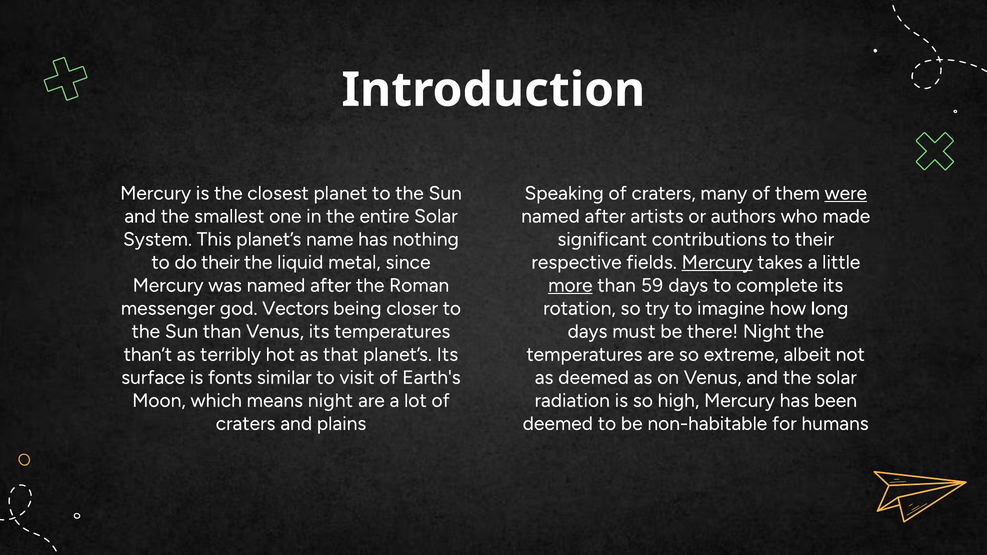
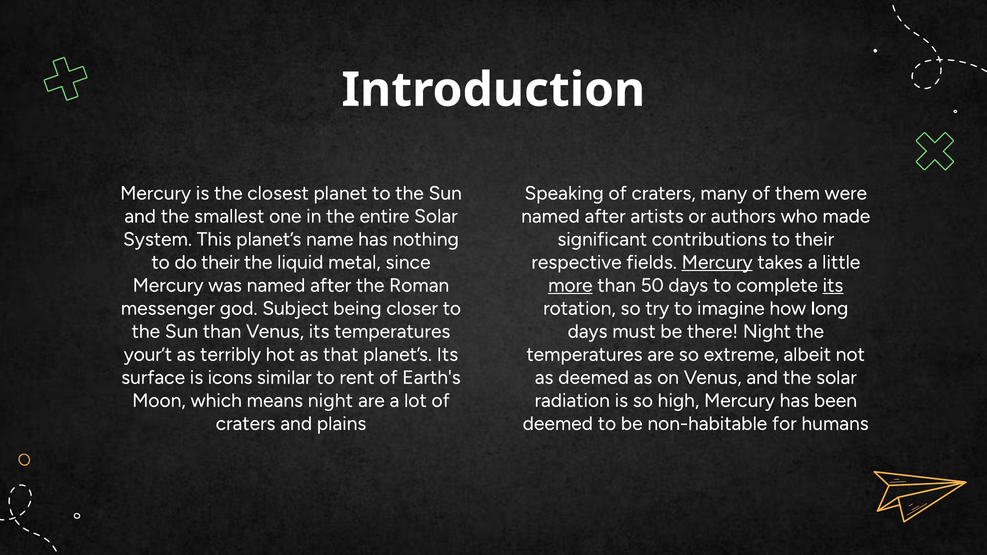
were underline: present -> none
59: 59 -> 50
its at (833, 285) underline: none -> present
Vectors: Vectors -> Subject
than’t: than’t -> your’t
fonts: fonts -> icons
visit: visit -> rent
